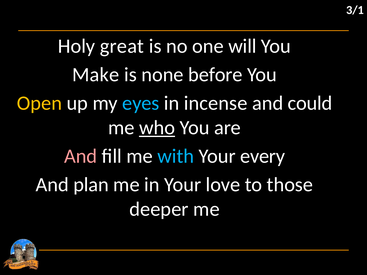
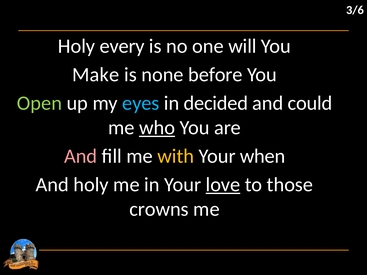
3/1: 3/1 -> 3/6
great: great -> every
Open colour: yellow -> light green
incense: incense -> decided
with colour: light blue -> yellow
every: every -> when
And plan: plan -> holy
love underline: none -> present
deeper: deeper -> crowns
